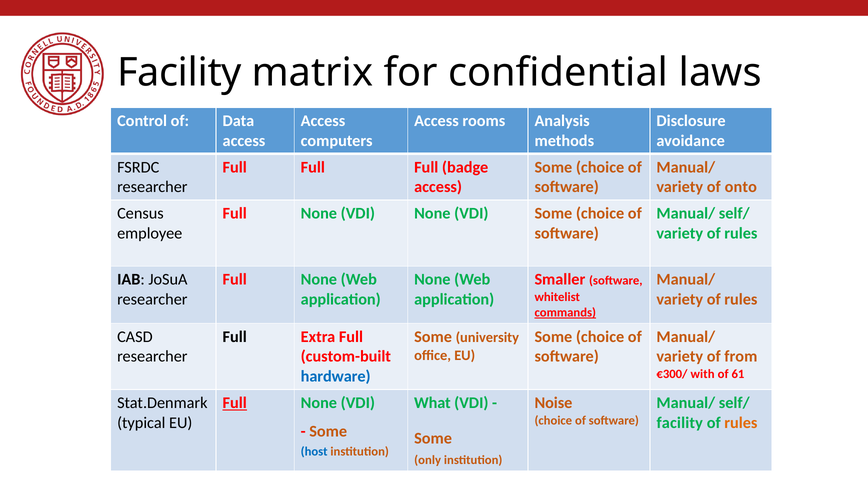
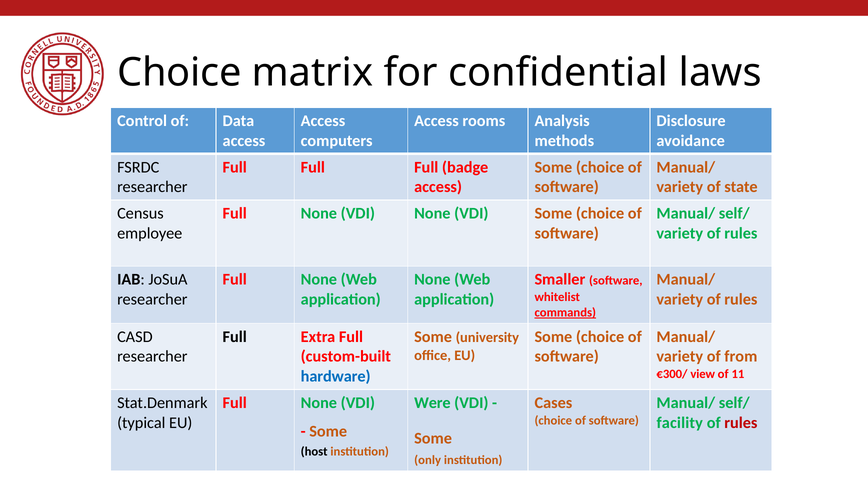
Facility at (179, 73): Facility -> Choice
onto: onto -> state
with: with -> view
61: 61 -> 11
Full at (235, 403) underline: present -> none
What: What -> Were
Noise: Noise -> Cases
rules at (741, 423) colour: orange -> red
host at (314, 452) colour: blue -> black
